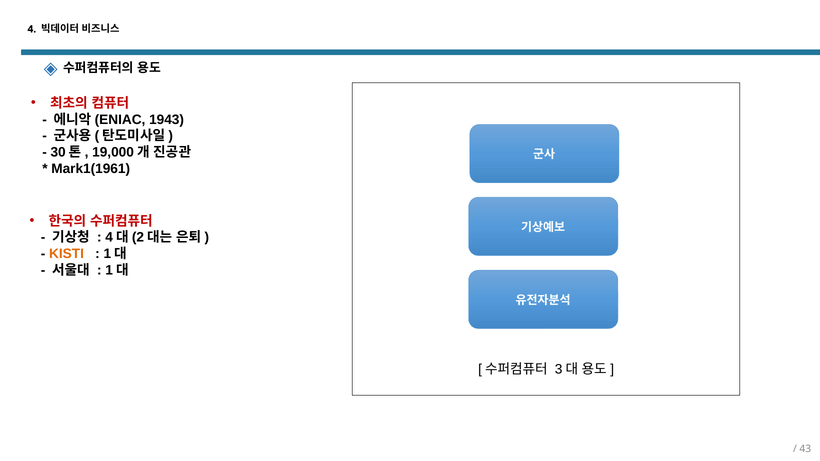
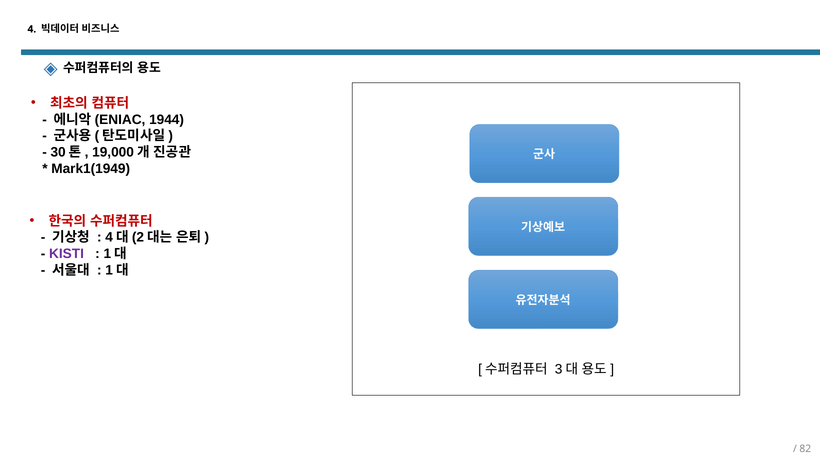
1943: 1943 -> 1944
Mark1(1961: Mark1(1961 -> Mark1(1949
KISTI colour: orange -> purple
43: 43 -> 82
